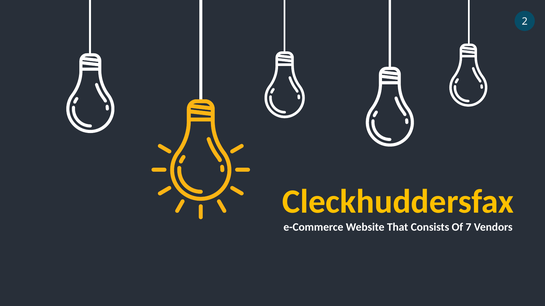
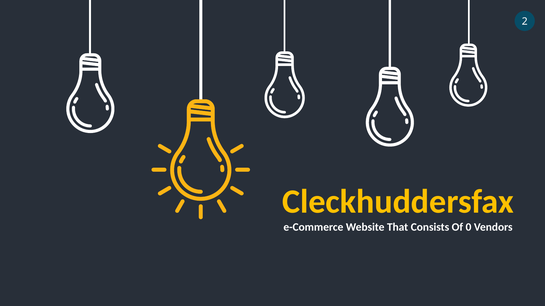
7: 7 -> 0
